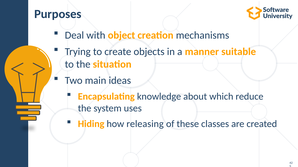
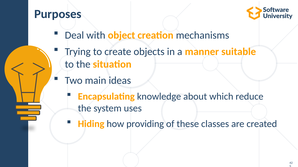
releasing: releasing -> providing
